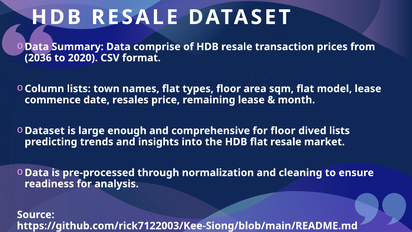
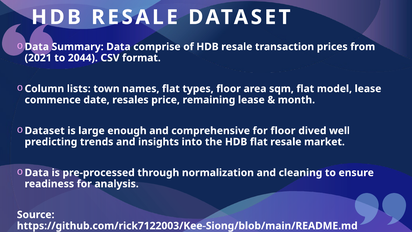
2036: 2036 -> 2021
2020: 2020 -> 2044
dived lists: lists -> well
